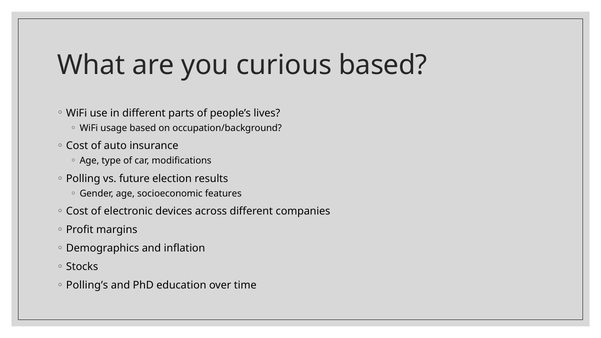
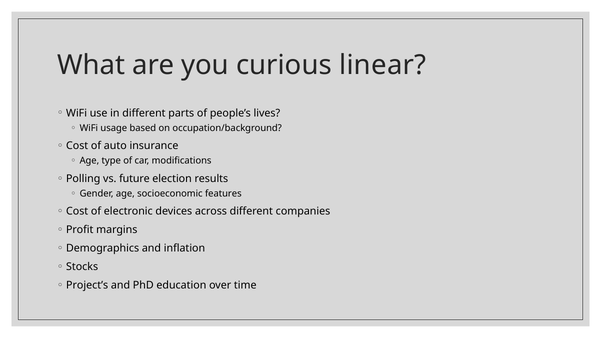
curious based: based -> linear
Polling’s: Polling’s -> Project’s
